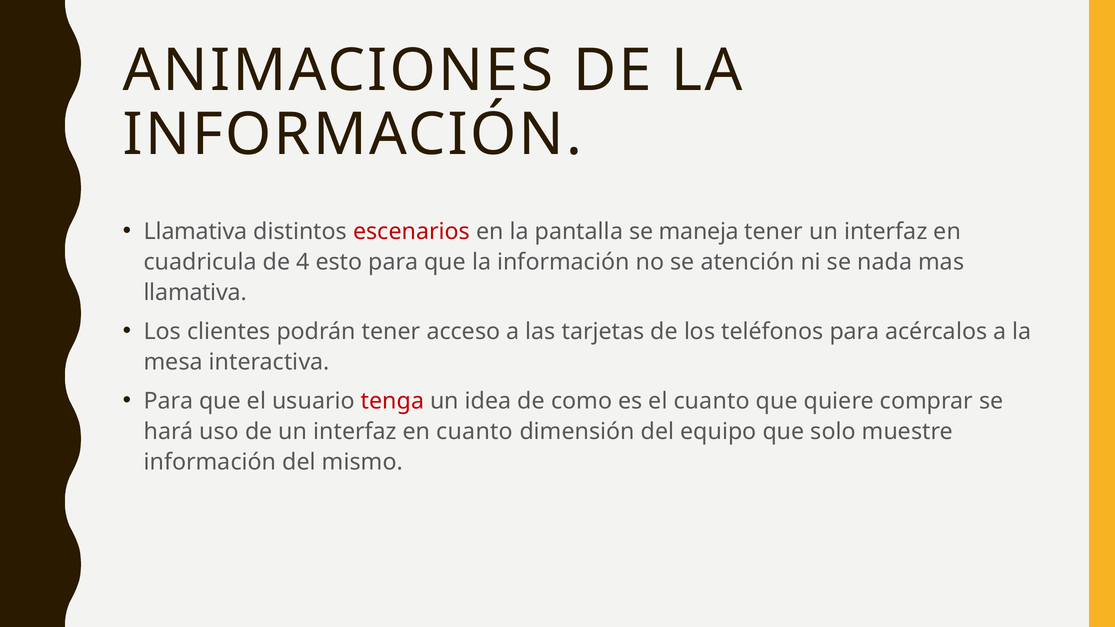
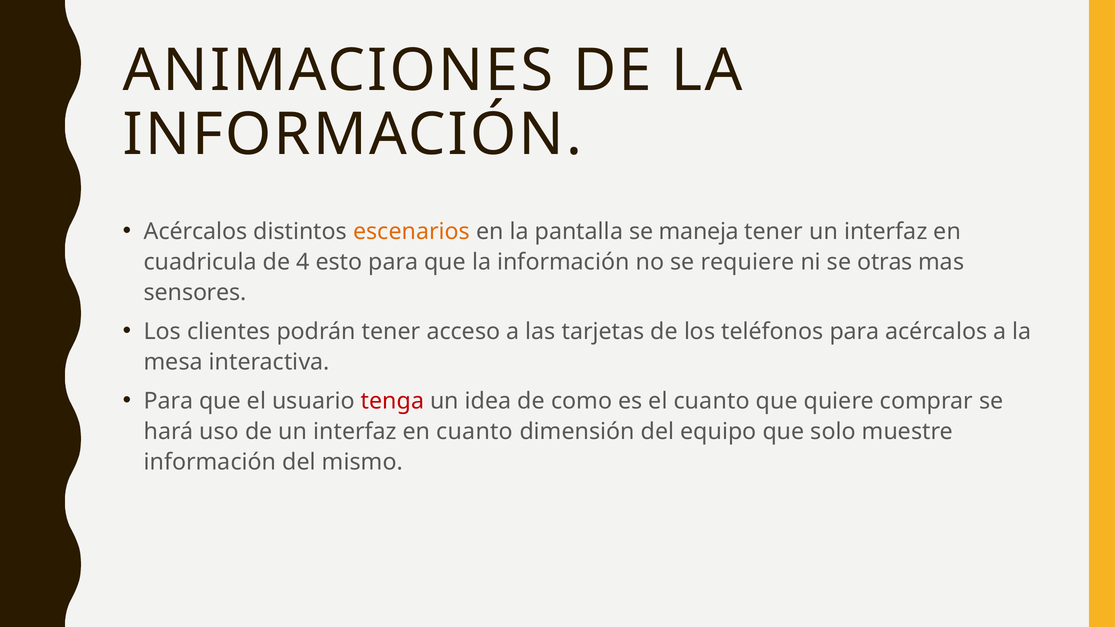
Llamativa at (196, 232): Llamativa -> Acércalos
escenarios colour: red -> orange
atención: atención -> requiere
nada: nada -> otras
llamativa at (195, 293): llamativa -> sensores
